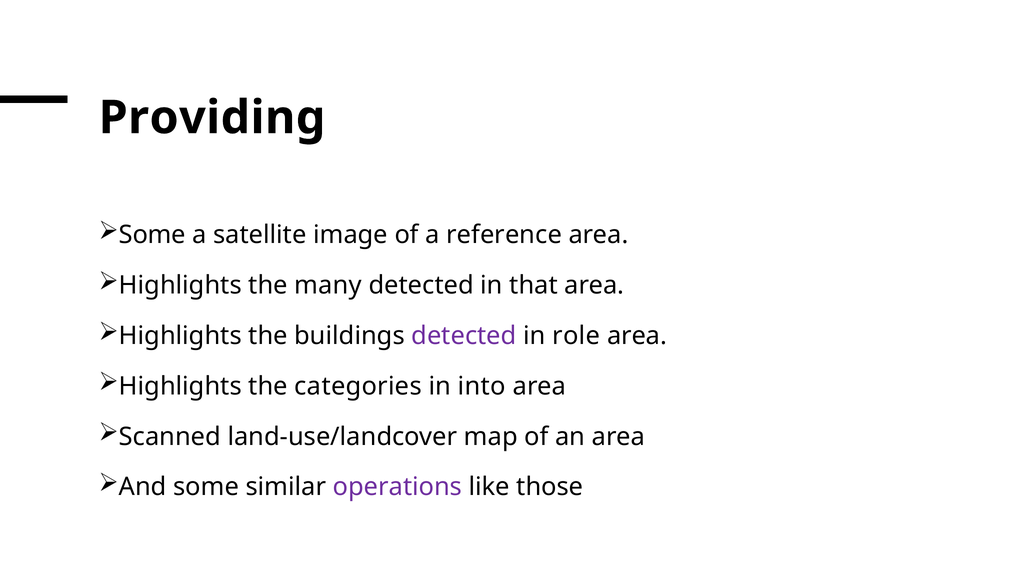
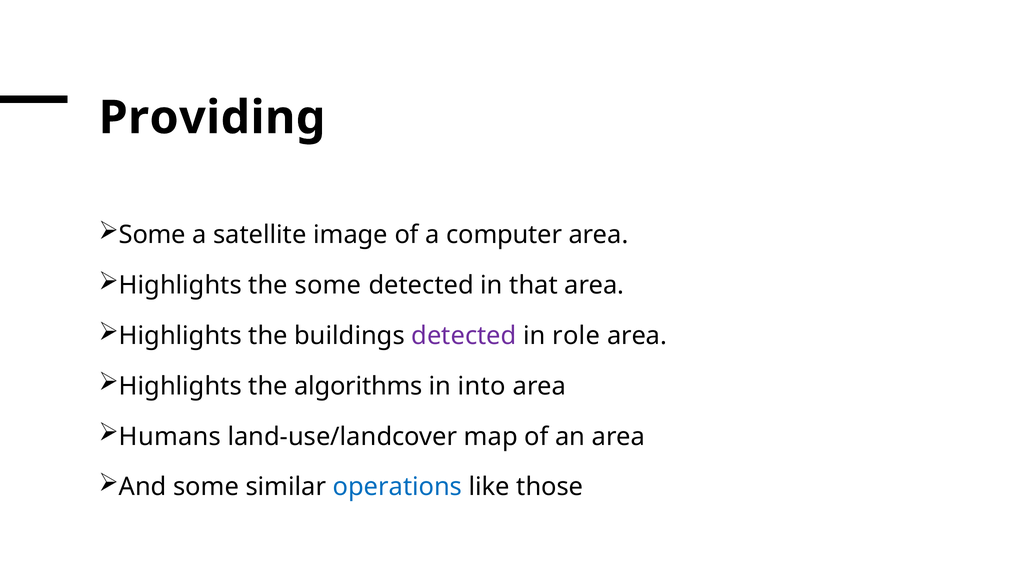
reference: reference -> computer
the many: many -> some
categories: categories -> algorithms
Scanned: Scanned -> Humans
operations colour: purple -> blue
